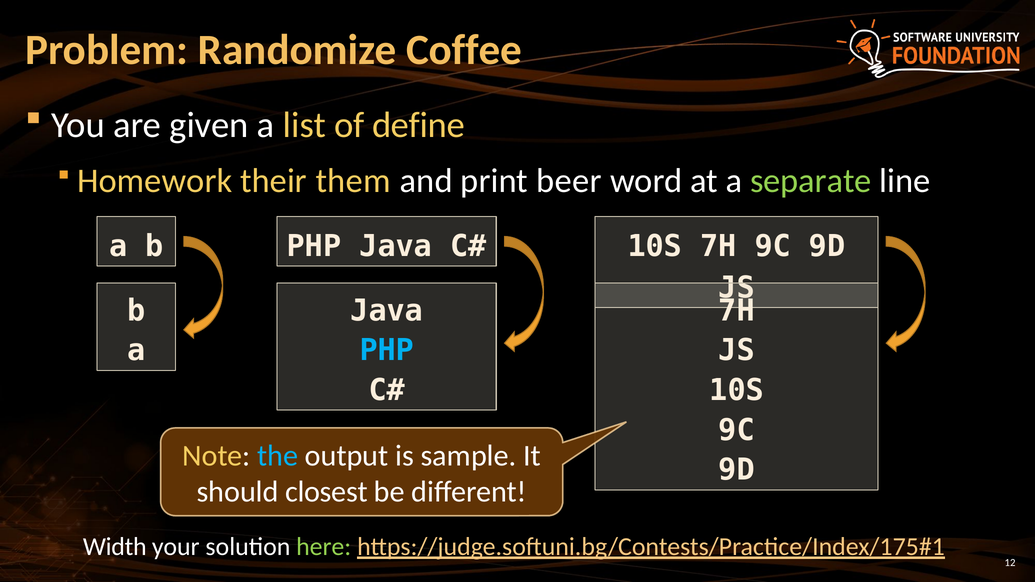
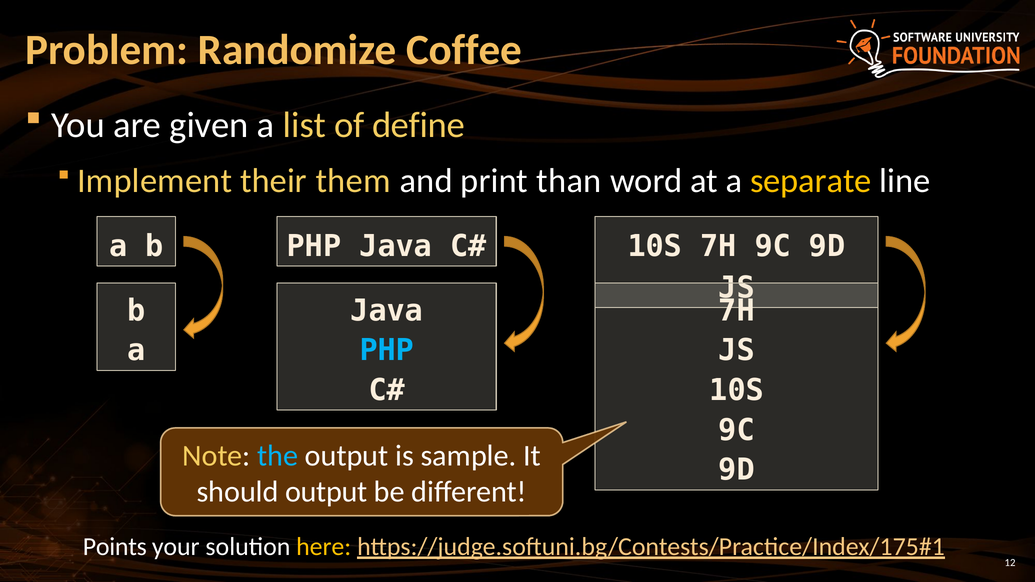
Homework: Homework -> Implement
beer: beer -> than
separate colour: light green -> yellow
should closest: closest -> output
Width: Width -> Points
here colour: light green -> yellow
